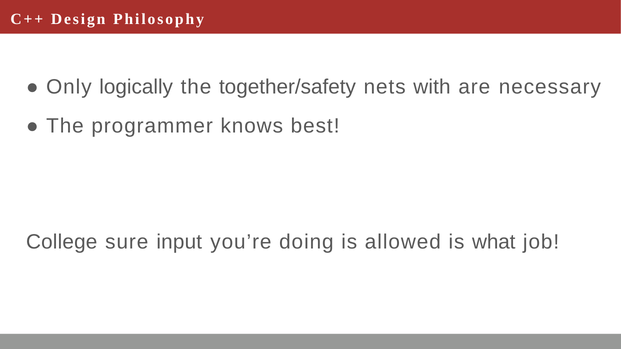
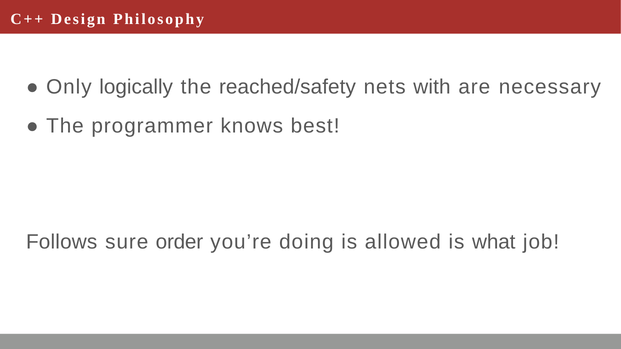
together/safety: together/safety -> reached/safety
College: College -> Follows
input: input -> order
